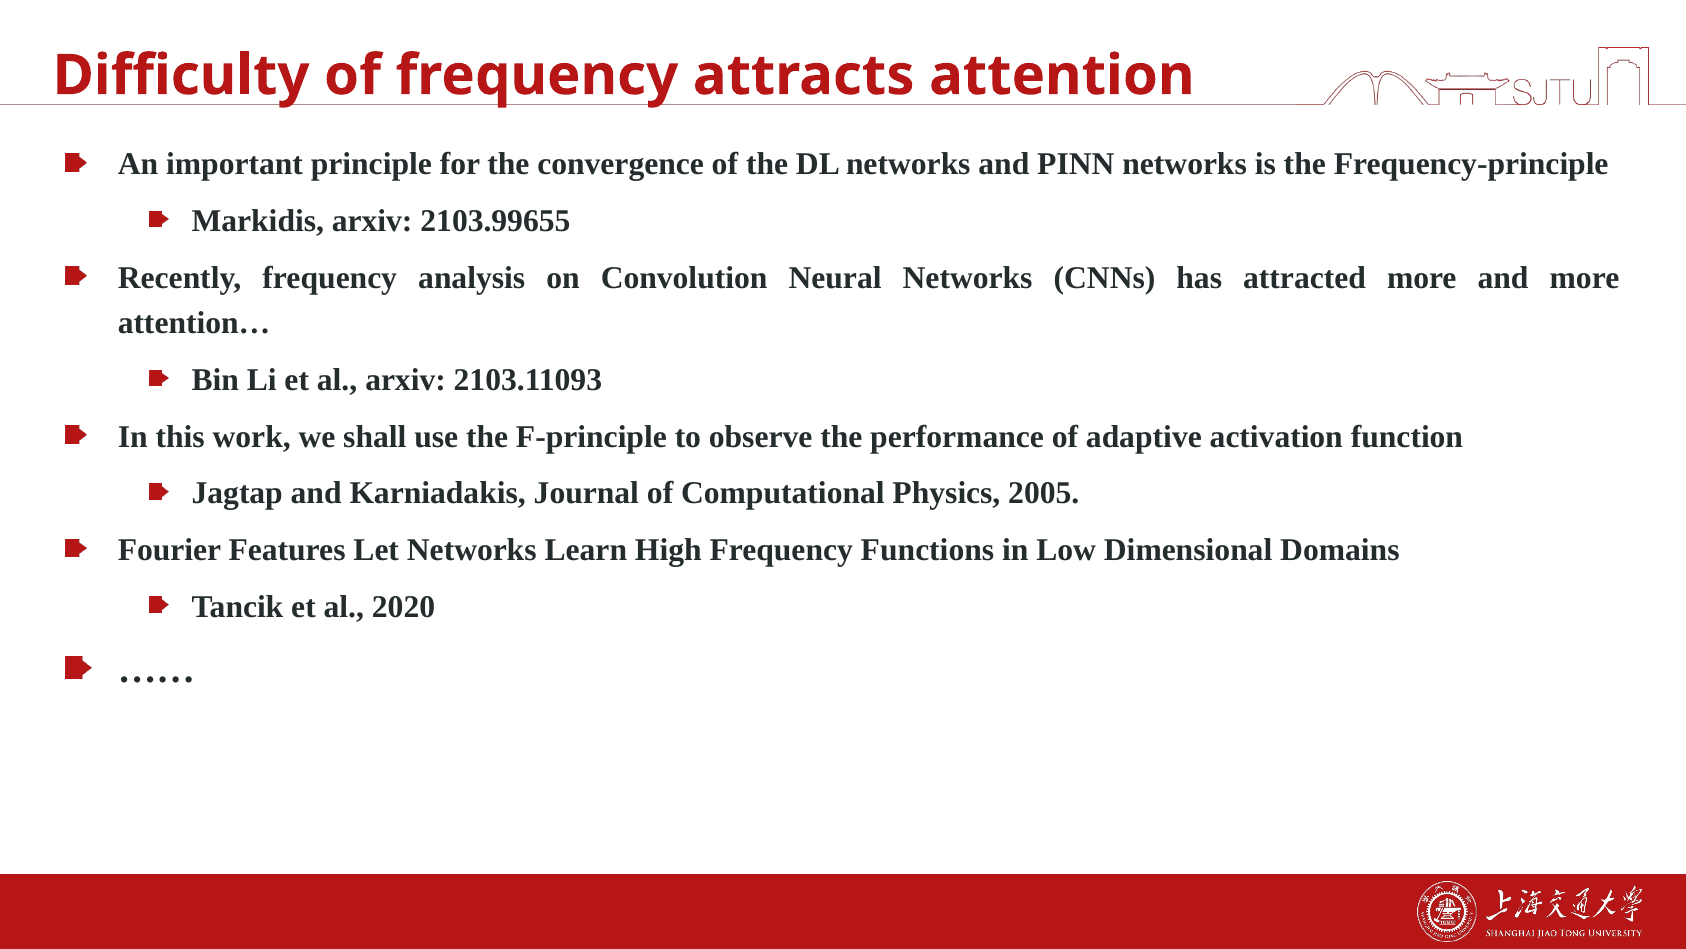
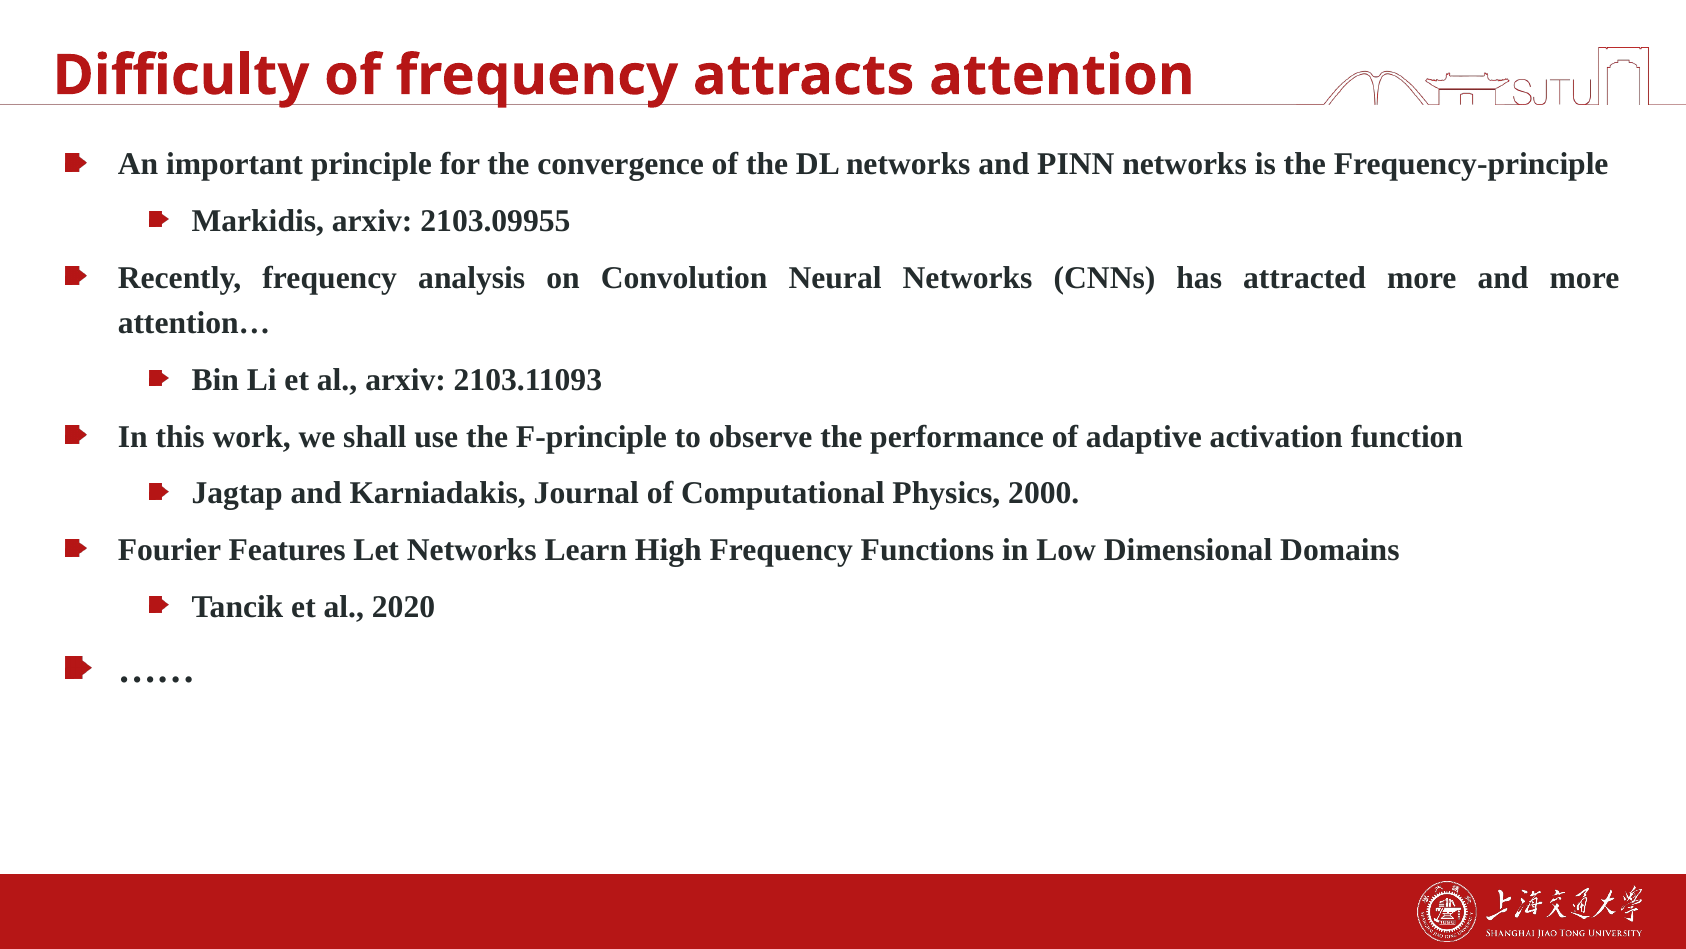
2103.99655: 2103.99655 -> 2103.09955
2005: 2005 -> 2000
